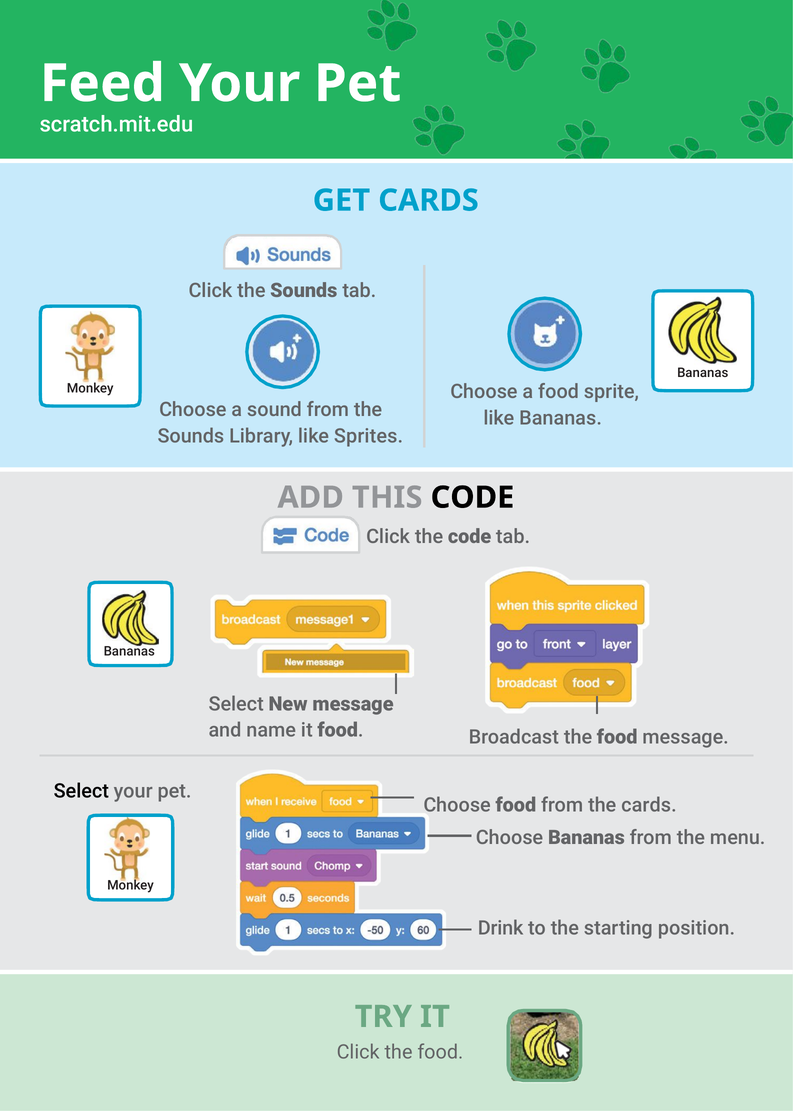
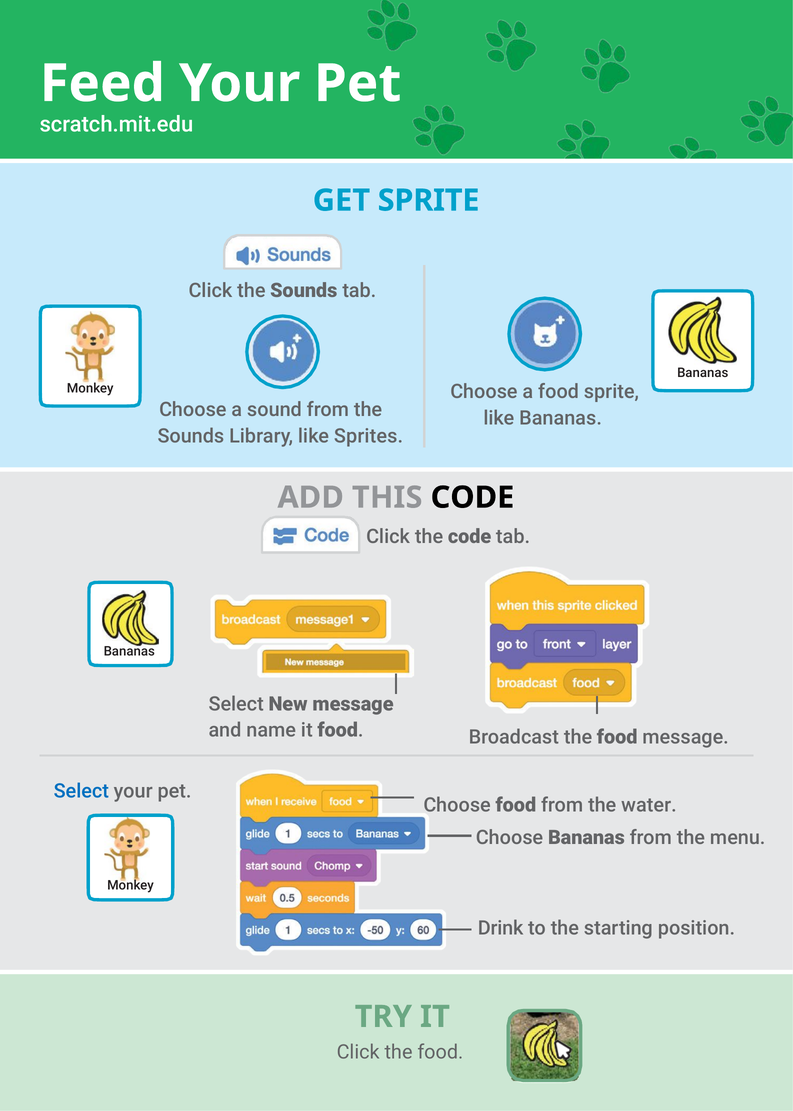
GET CARDS: CARDS -> SPRITE
Select at (81, 791) colour: black -> blue
the cards: cards -> water
